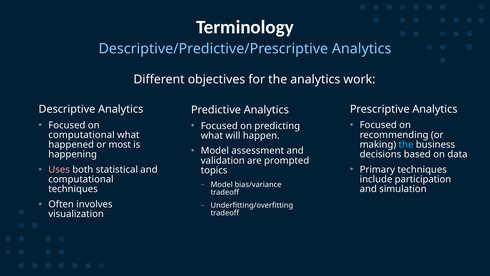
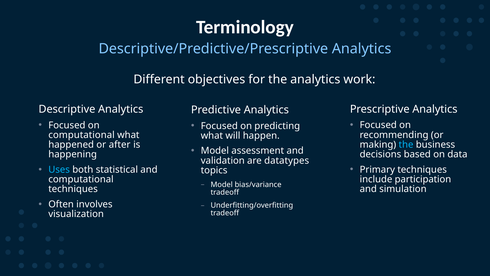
most: most -> after
prompted: prompted -> datatypes
Uses colour: pink -> light blue
